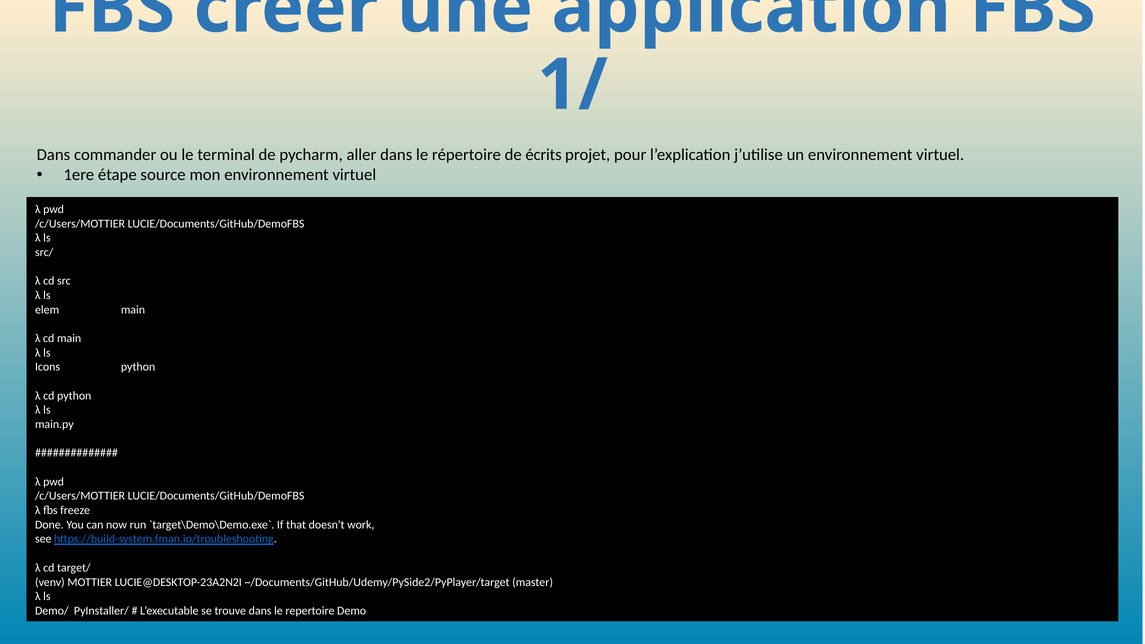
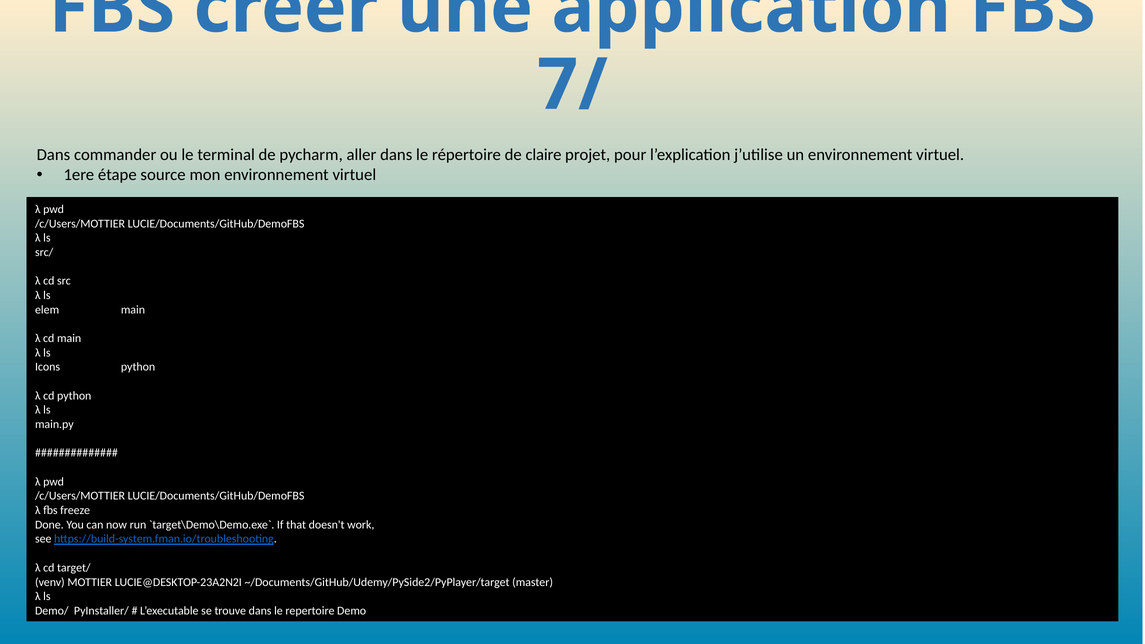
1/: 1/ -> 7/
écrits: écrits -> claire
